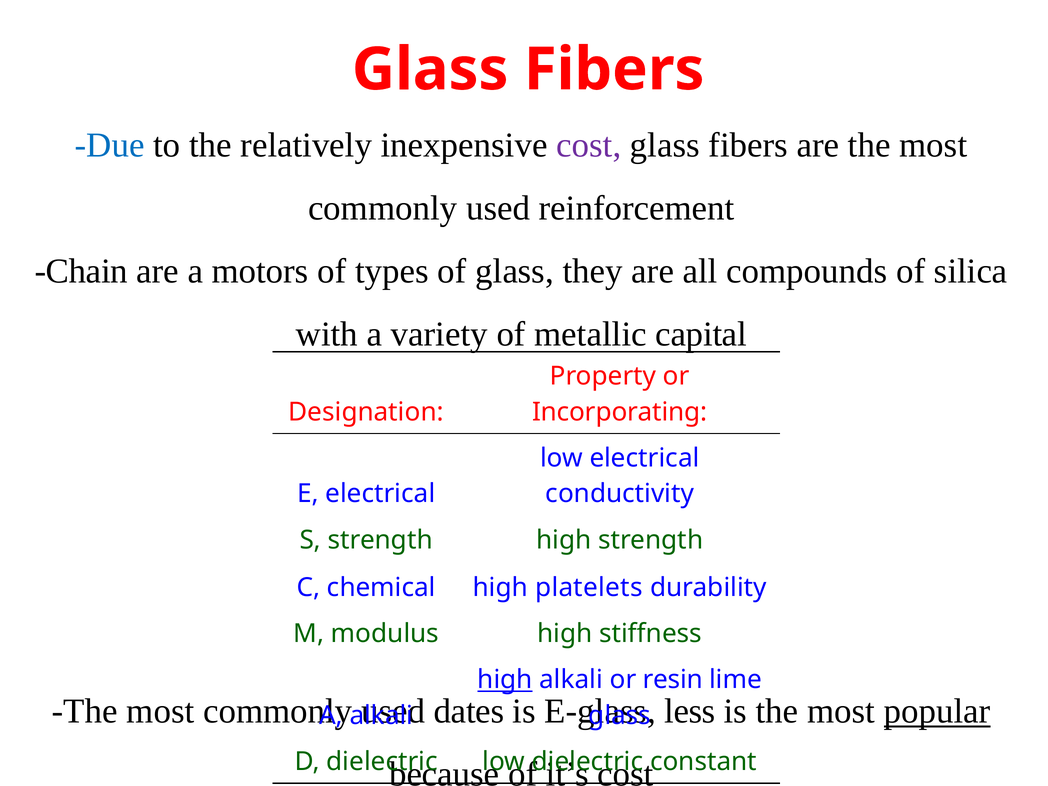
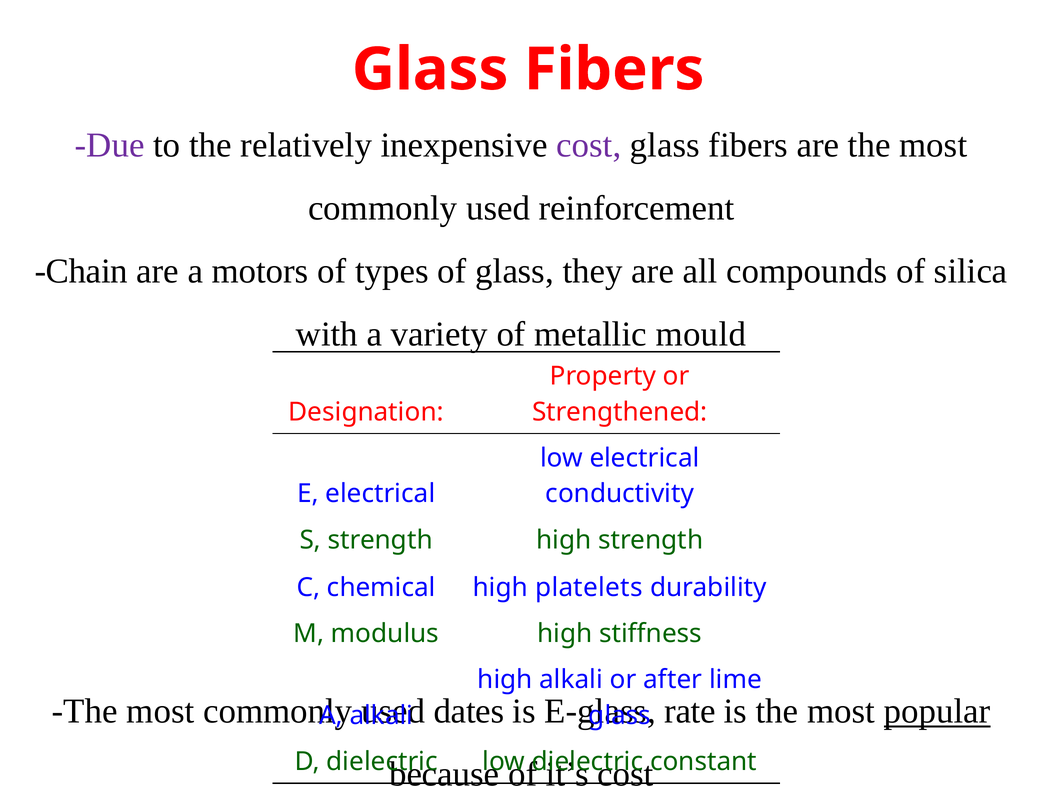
Due colour: blue -> purple
capital: capital -> mould
Incorporating: Incorporating -> Strengthened
high at (505, 680) underline: present -> none
resin: resin -> after
less: less -> rate
